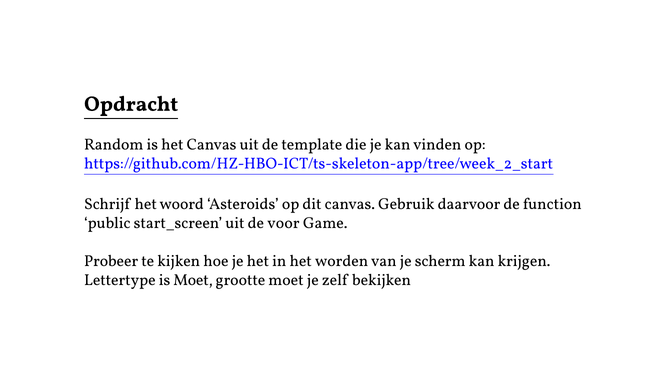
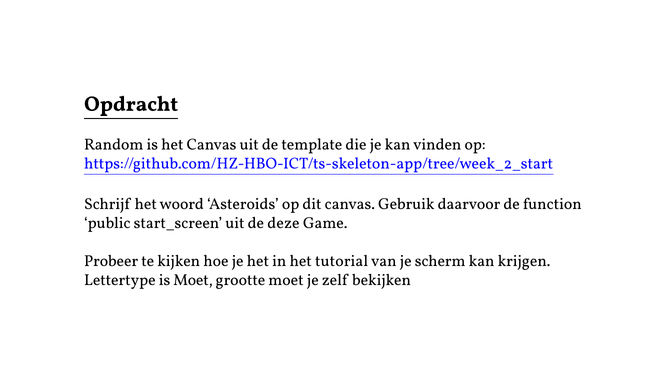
voor: voor -> deze
worden: worden -> tutorial
